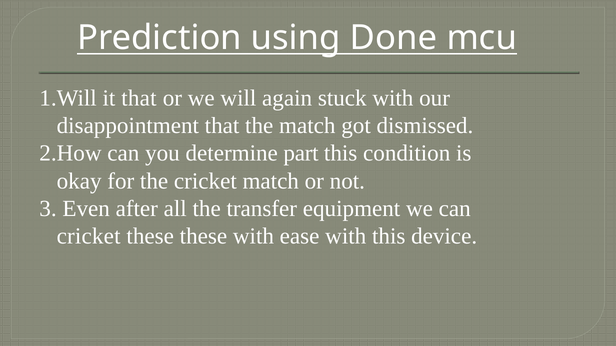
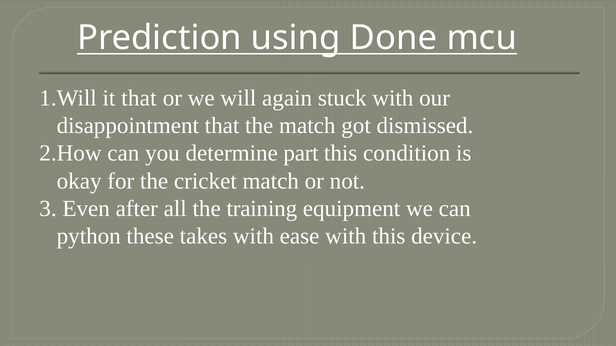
transfer: transfer -> training
cricket at (89, 237): cricket -> python
these these: these -> takes
